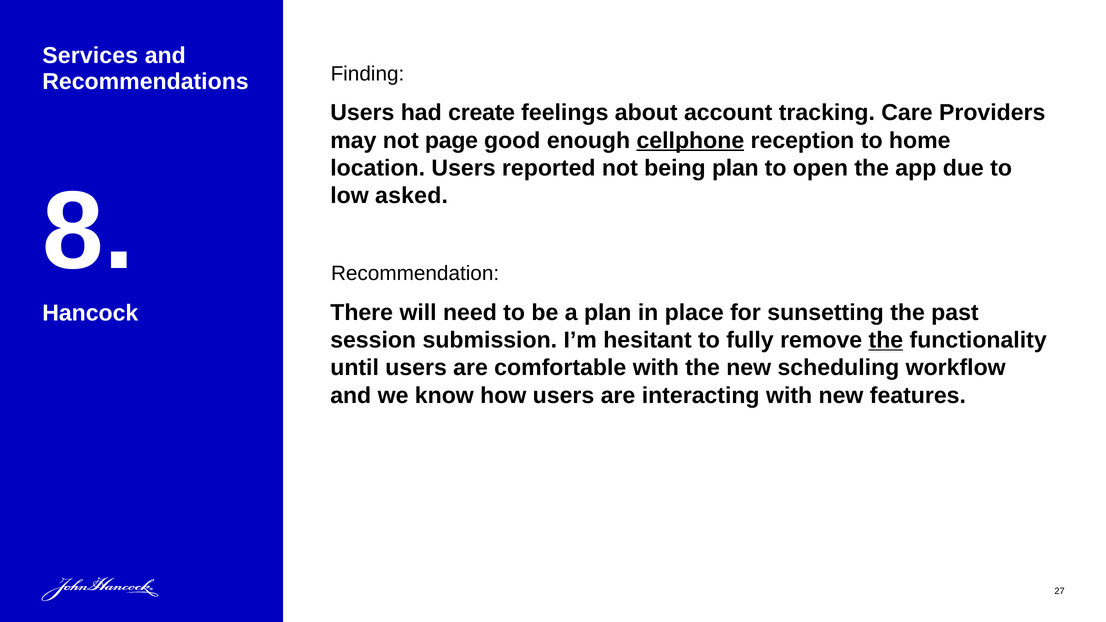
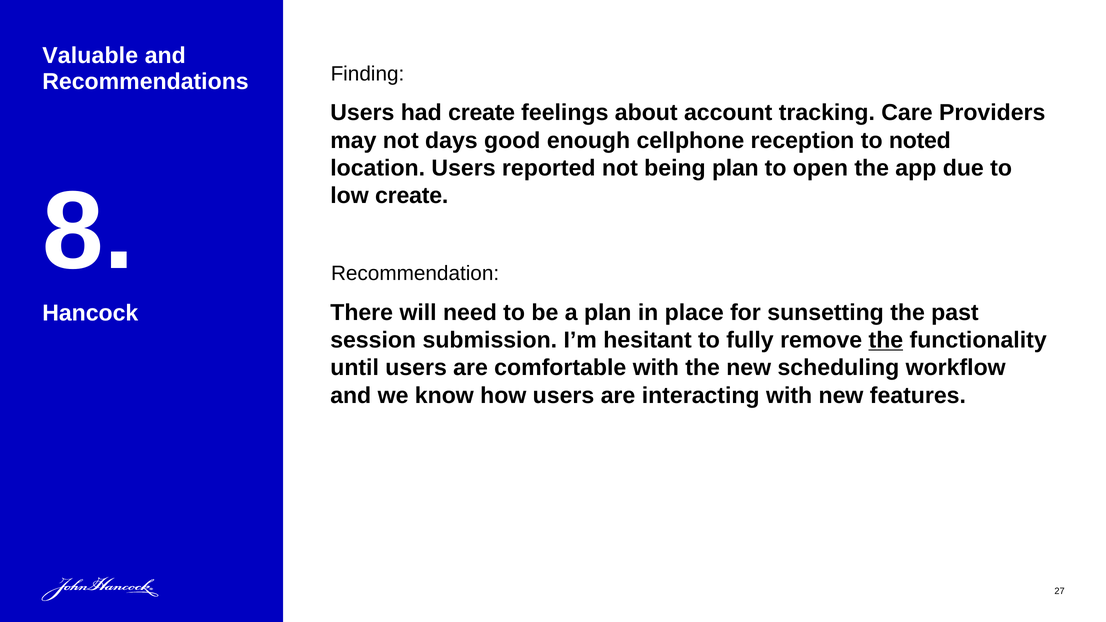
Services: Services -> Valuable
page: page -> days
cellphone underline: present -> none
home: home -> noted
low asked: asked -> create
